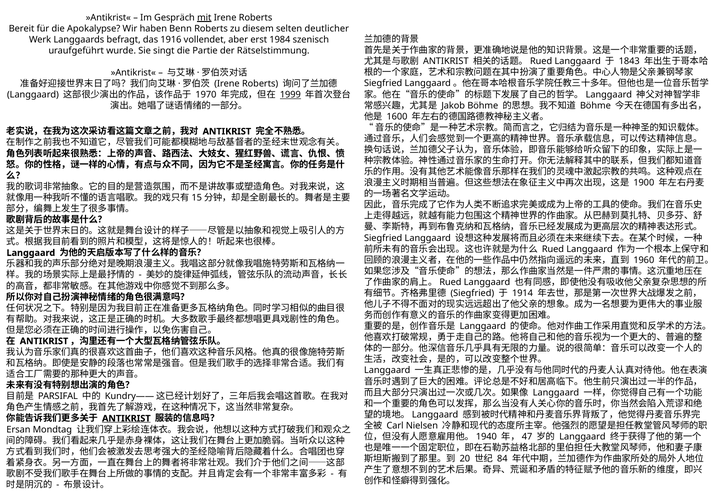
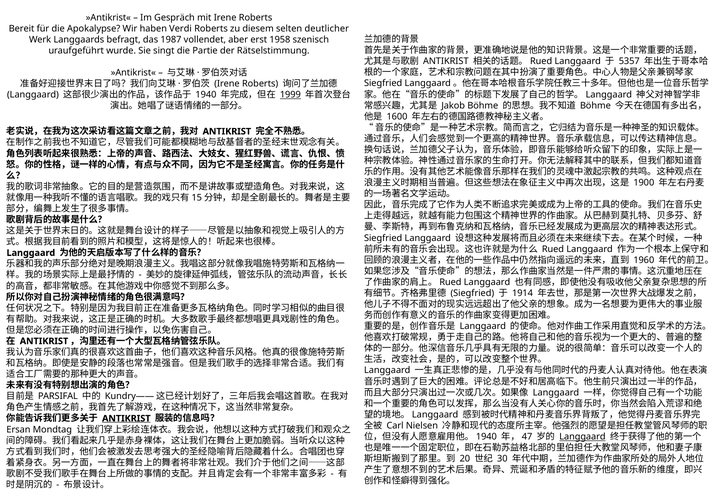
mit underline: present -> none
Benn: Benn -> Verdi
1916: 1916 -> 1987
1984: 1984 -> 1958
1843: 1843 -> 5357
1970: 1970 -> 1940
Langgaard at (582, 436) underline: none -> present
84: 84 -> 30
